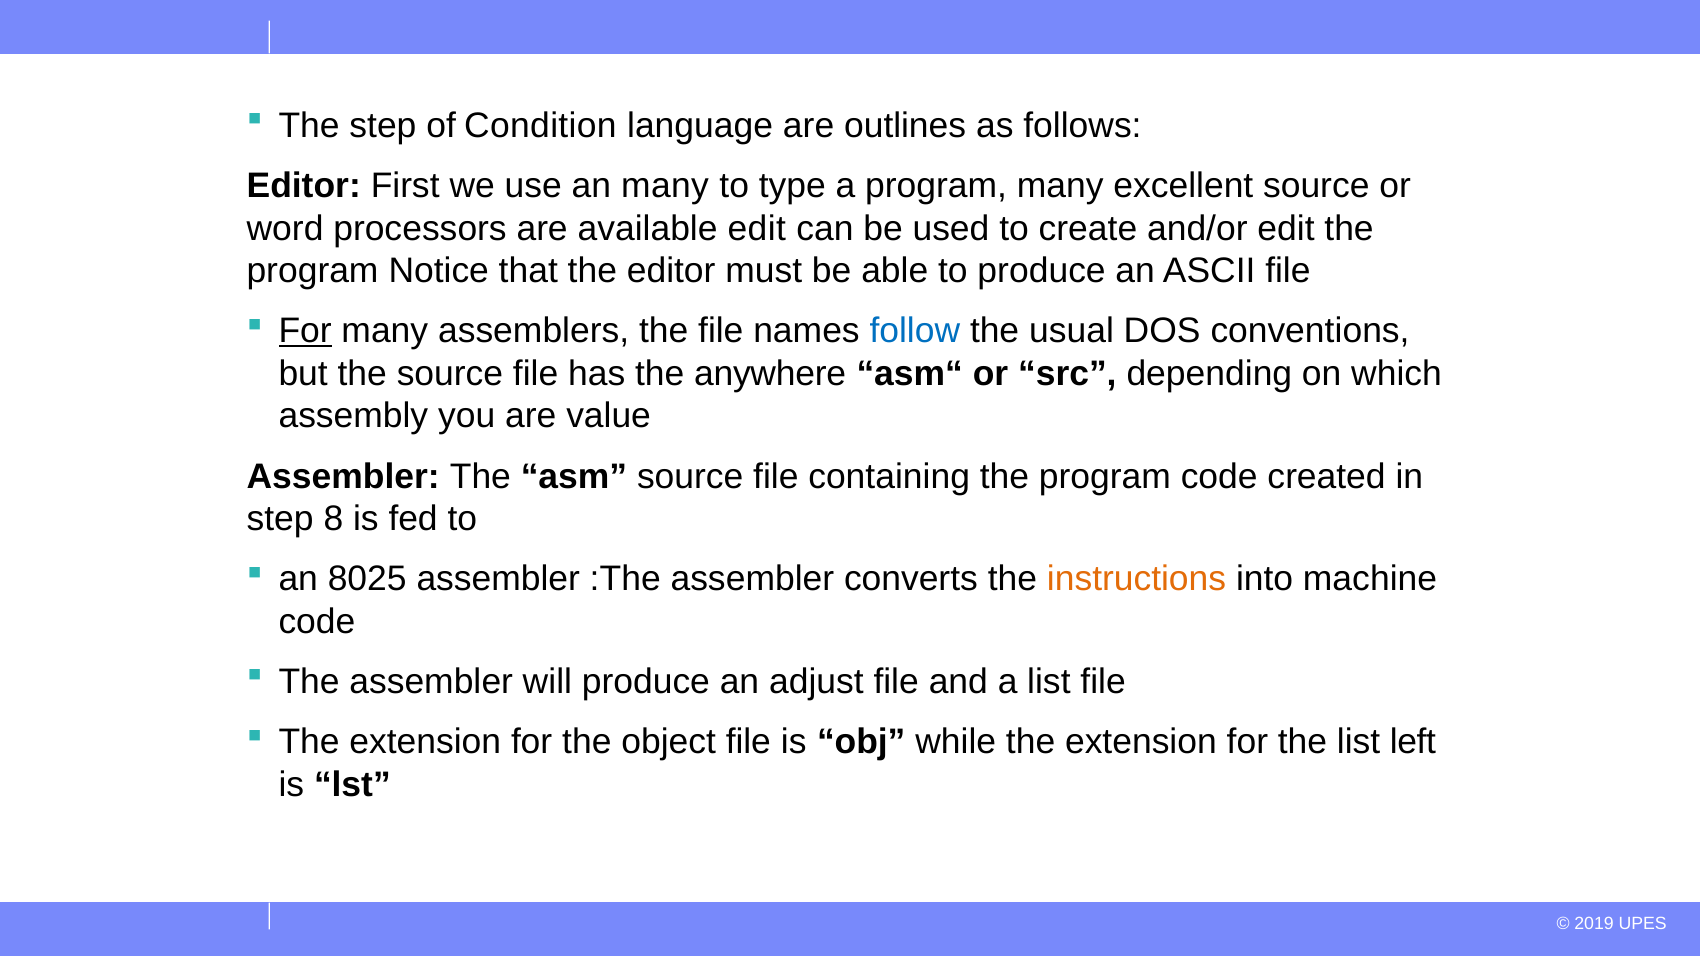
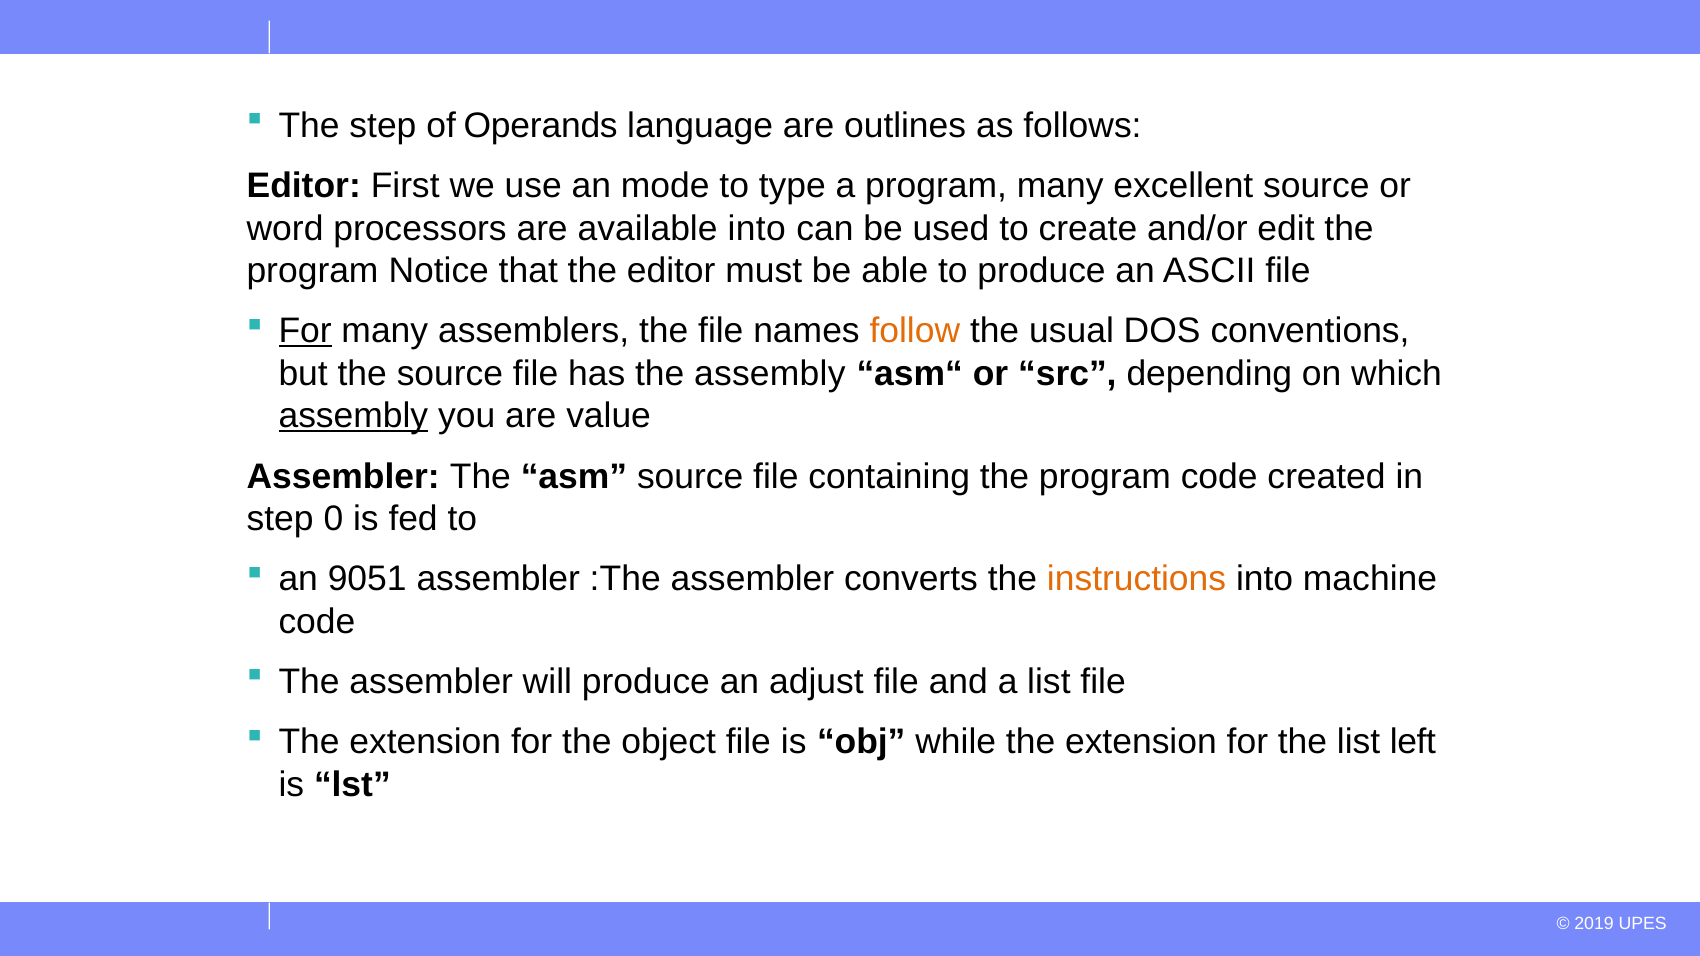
Condition: Condition -> Operands
an many: many -> mode
available edit: edit -> into
follow colour: blue -> orange
the anywhere: anywhere -> assembly
assembly at (353, 416) underline: none -> present
8: 8 -> 0
8025: 8025 -> 9051
